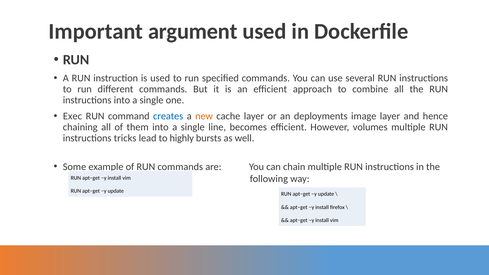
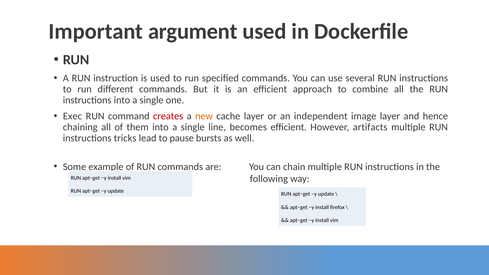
creates colour: blue -> red
deployments: deployments -> independent
volumes: volumes -> artifacts
highly: highly -> pause
